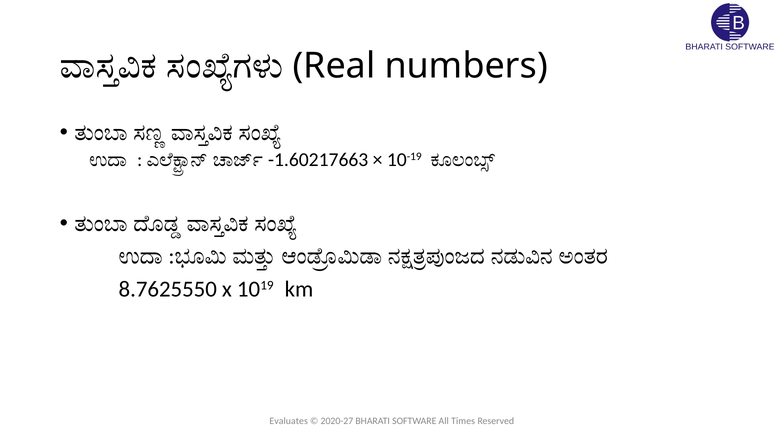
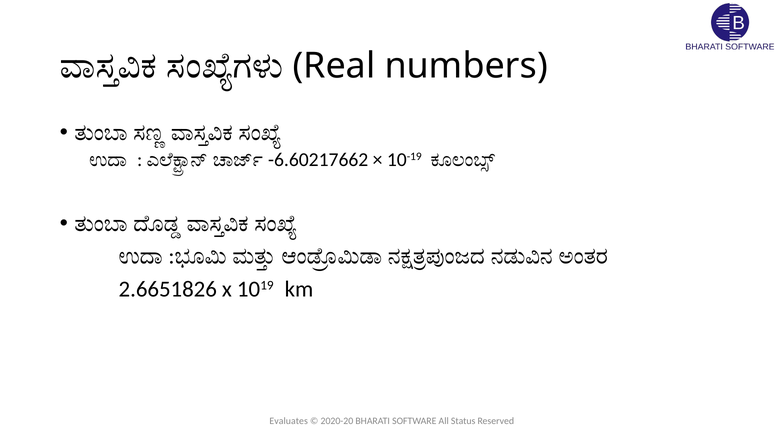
-1.60217663: -1.60217663 -> -6.60217662
8.7625550: 8.7625550 -> 2.6651826
2020-27: 2020-27 -> 2020-20
Times: Times -> Status
